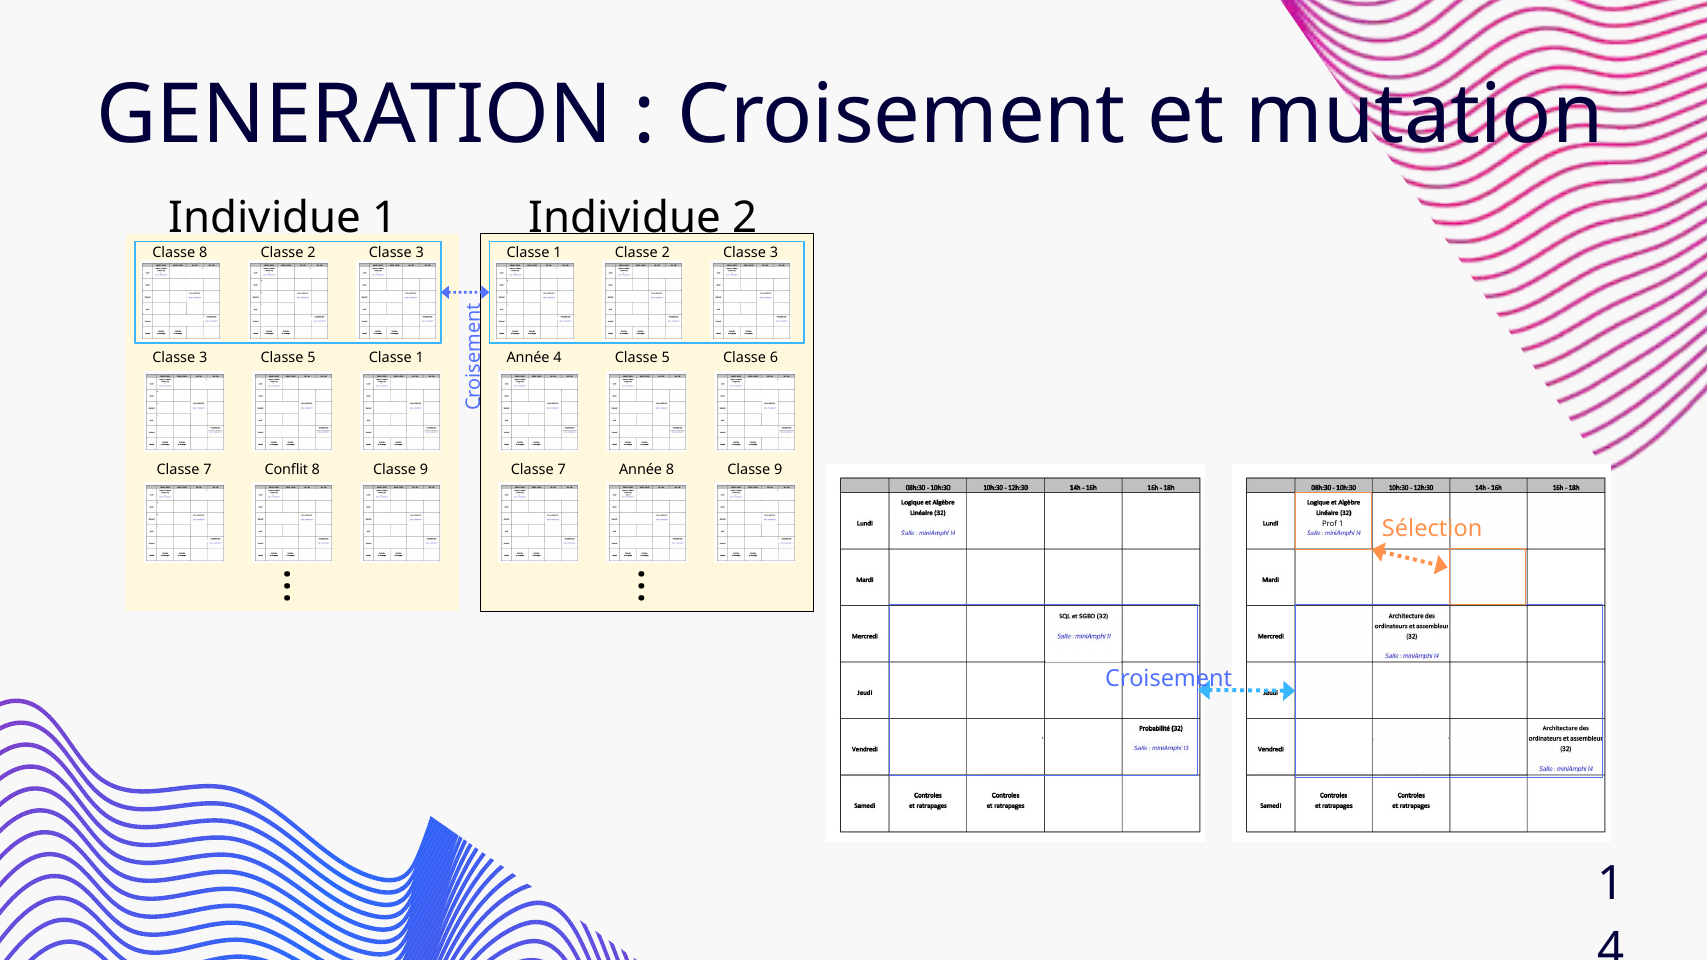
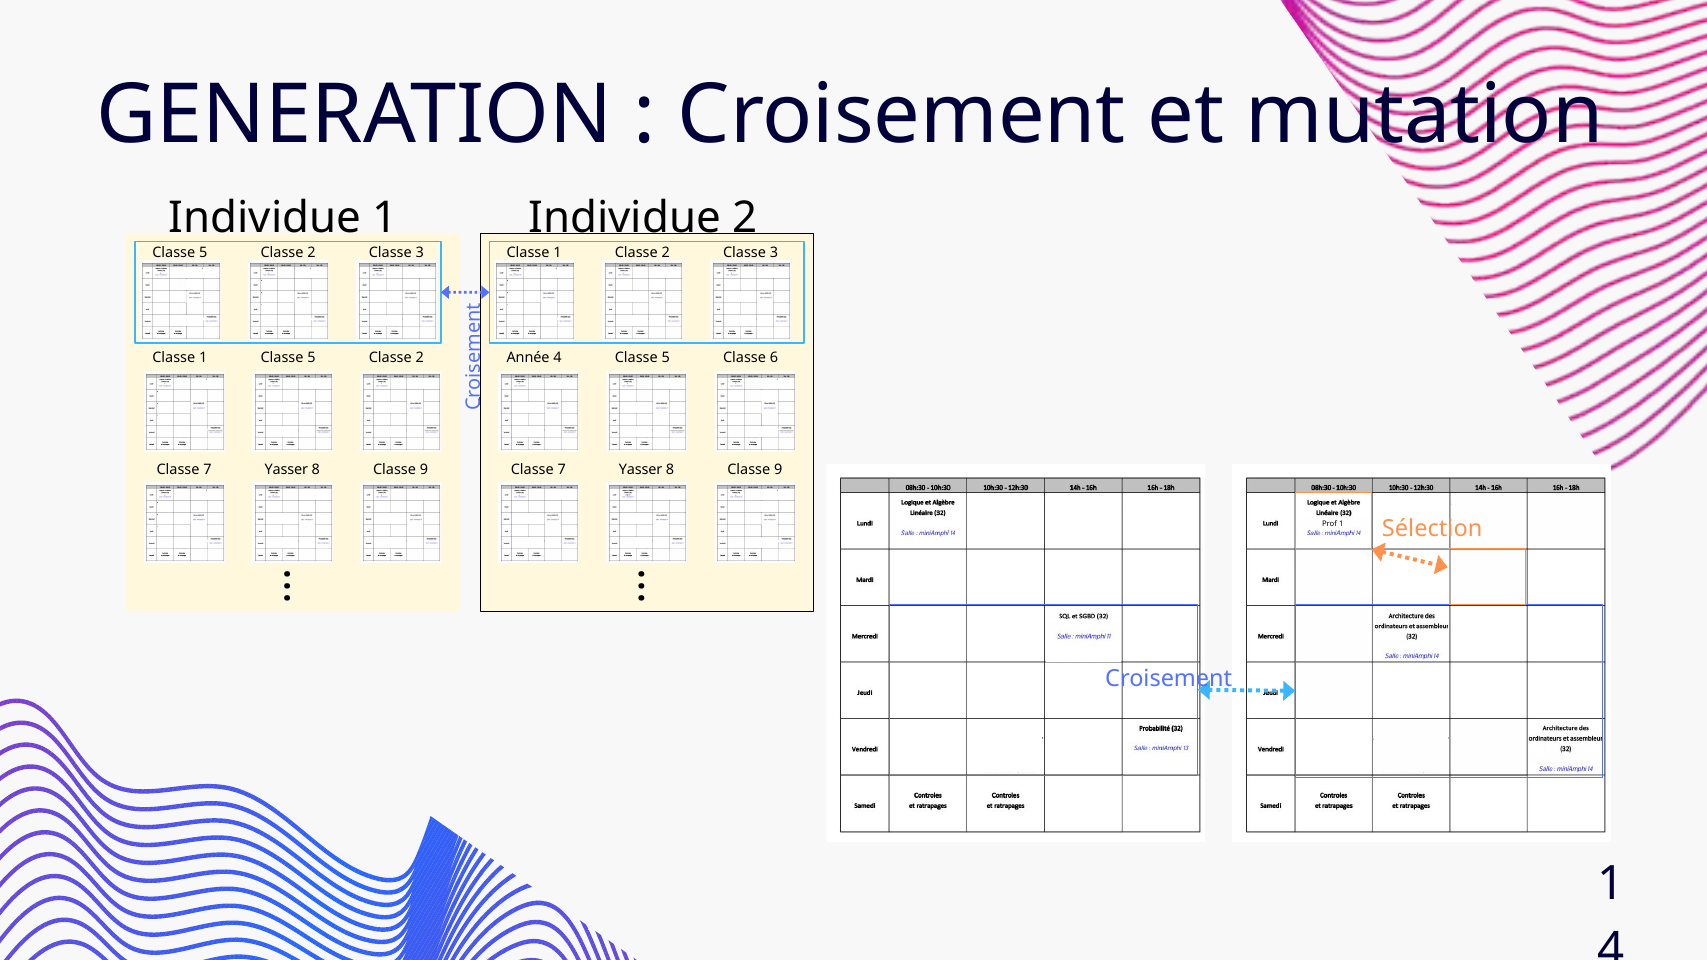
8 at (203, 252): 8 -> 5
3 at (203, 358): 3 -> 1
1 at (420, 358): 1 -> 2
Conflit at (286, 470): Conflit -> Yasser
Année at (641, 470): Année -> Yasser
